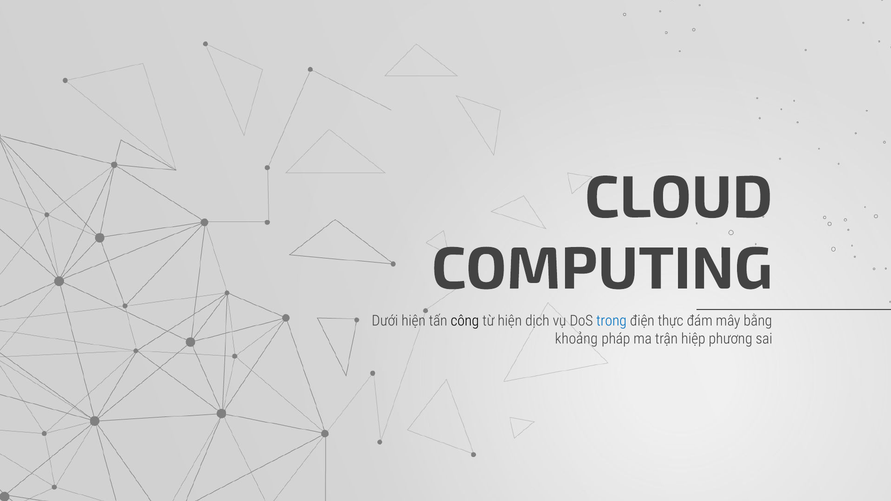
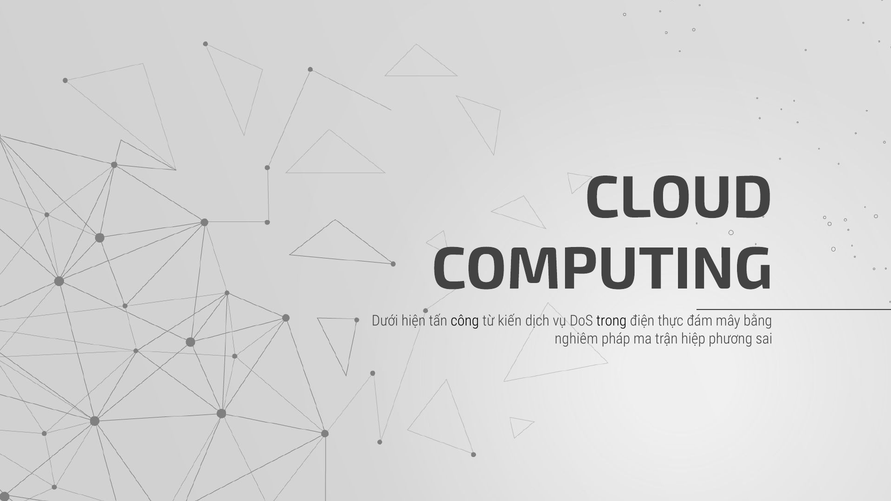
từ hiện: hiện -> kiến
trong colour: blue -> black
khoảng: khoảng -> nghiêm
